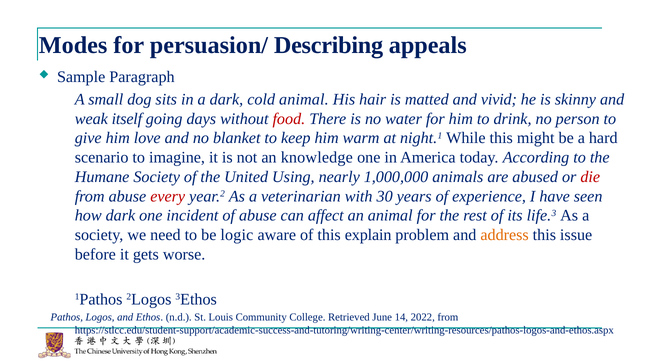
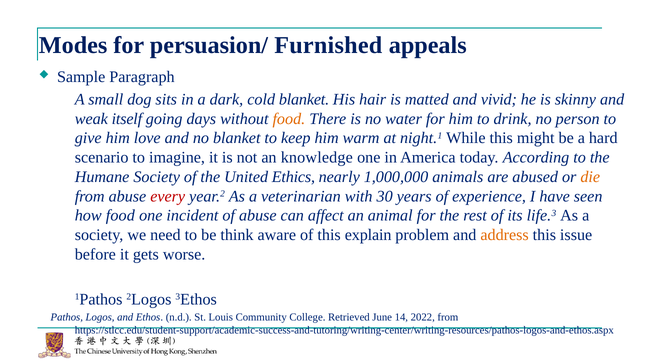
Describing: Describing -> Furnished
cold animal: animal -> blanket
food at (289, 119) colour: red -> orange
Using: Using -> Ethics
die colour: red -> orange
how dark: dark -> food
logic: logic -> think
